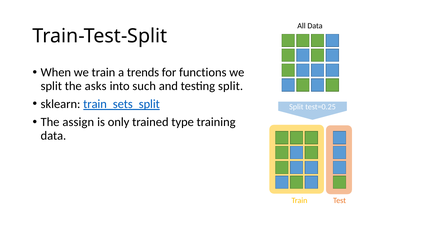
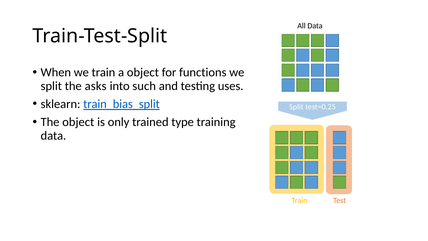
a trends: trends -> object
testing split: split -> uses
train_sets_split: train_sets_split -> train_bias_split
The assign: assign -> object
